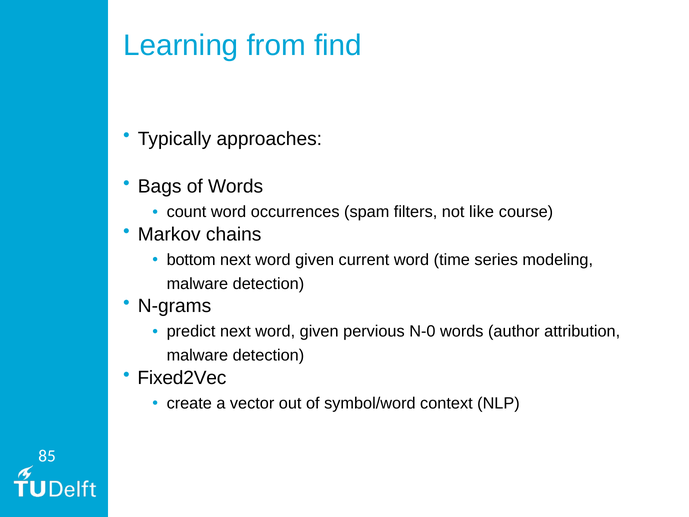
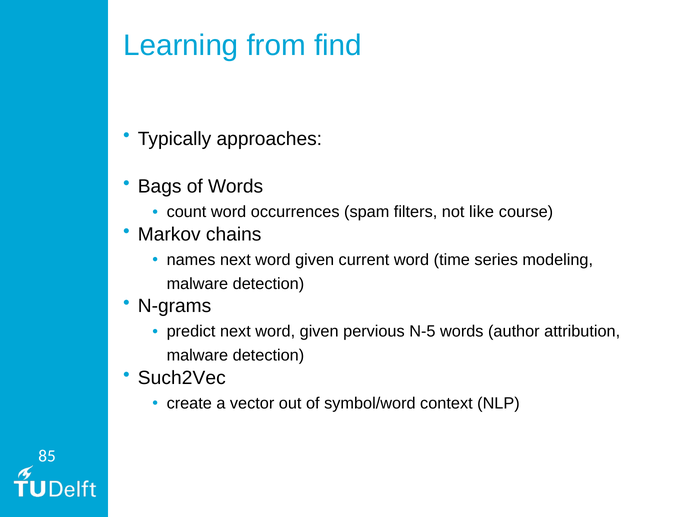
bottom: bottom -> names
N-0: N-0 -> N-5
Fixed2Vec: Fixed2Vec -> Such2Vec
